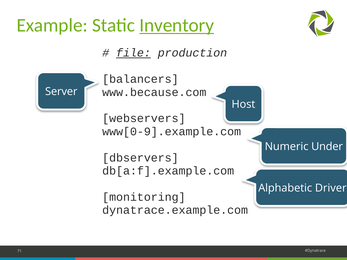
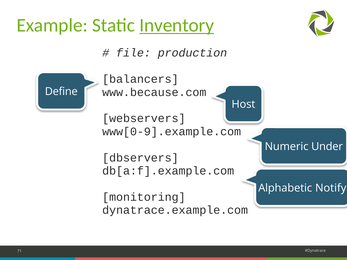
file underline: present -> none
Server: Server -> Define
Driver: Driver -> Notify
